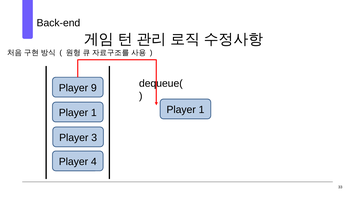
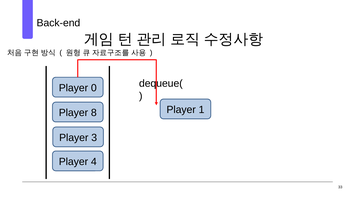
9: 9 -> 0
1 at (94, 113): 1 -> 8
